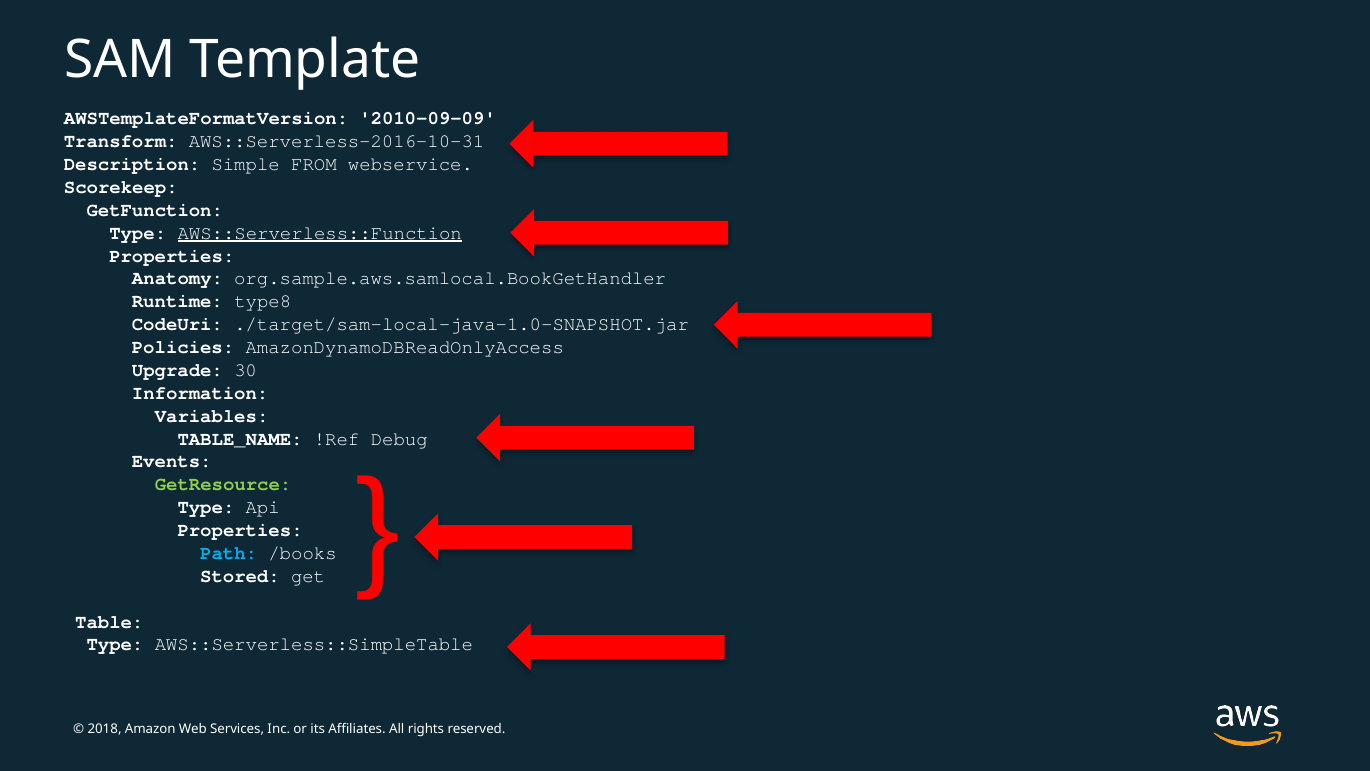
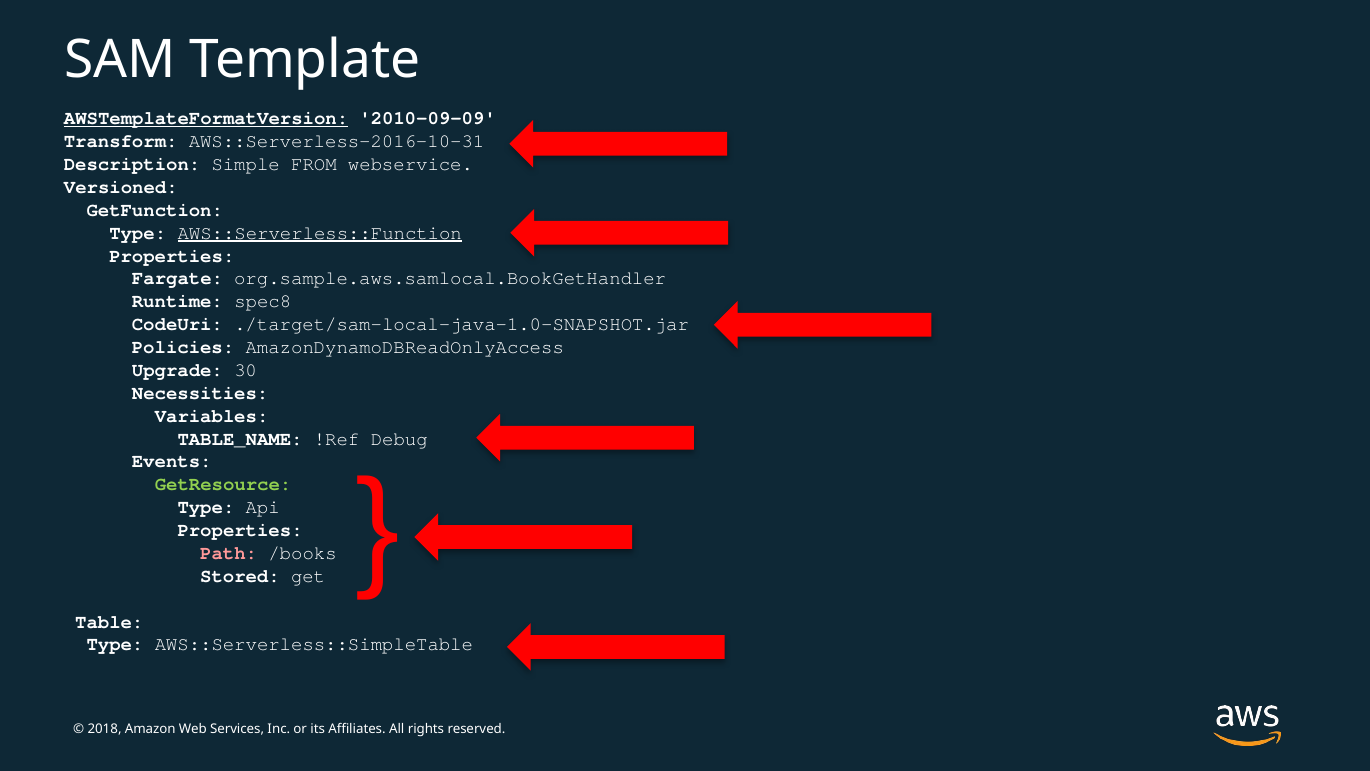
AWSTemplateFormatVersion underline: none -> present
Scorekeep: Scorekeep -> Versioned
Anatomy: Anatomy -> Fargate
type8: type8 -> spec8
Information: Information -> Necessities
Path colour: light blue -> pink
